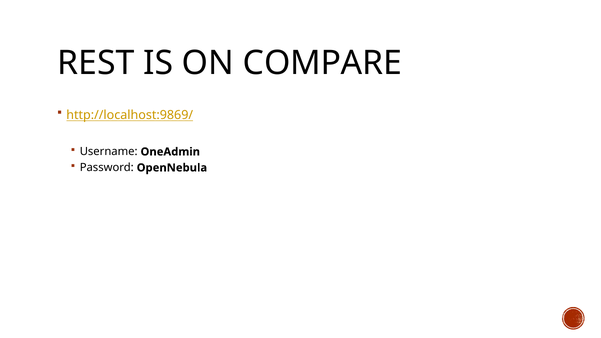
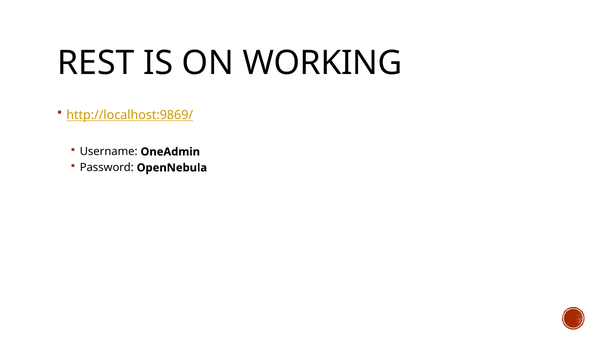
COMPARE: COMPARE -> WORKING
